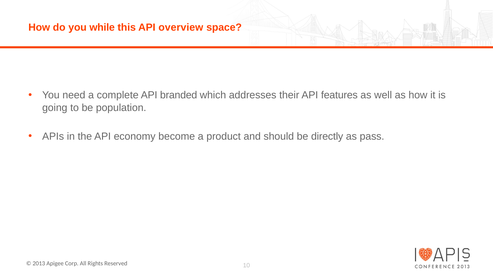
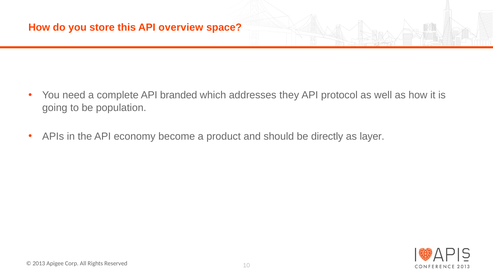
while: while -> store
their: their -> they
features: features -> protocol
pass: pass -> layer
